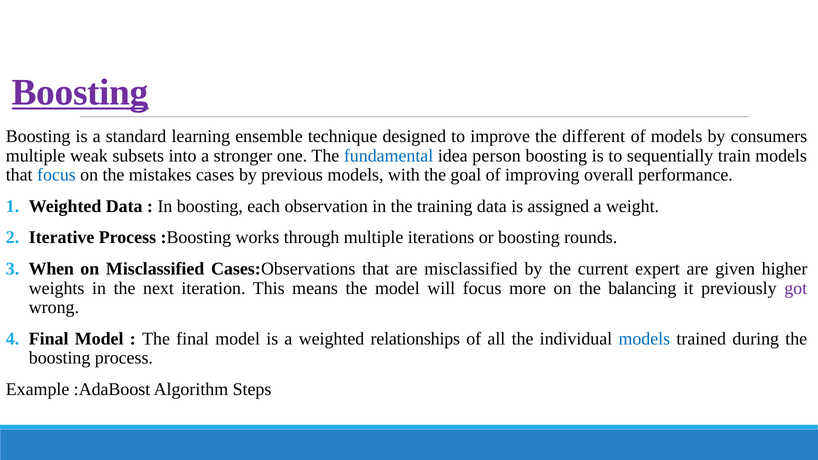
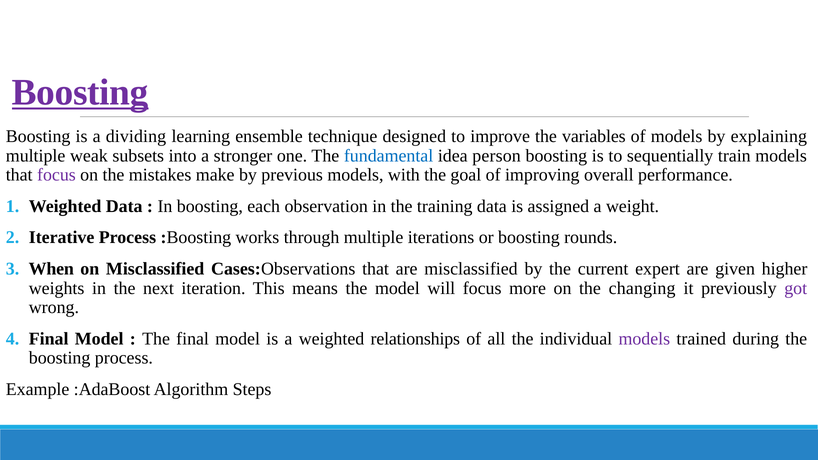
standard: standard -> dividing
different: different -> variables
consumers: consumers -> explaining
focus at (56, 175) colour: blue -> purple
cases: cases -> make
balancing: balancing -> changing
models at (644, 339) colour: blue -> purple
